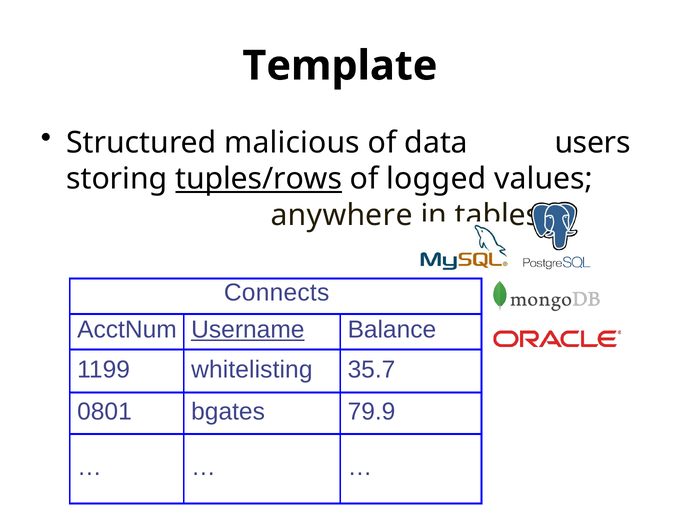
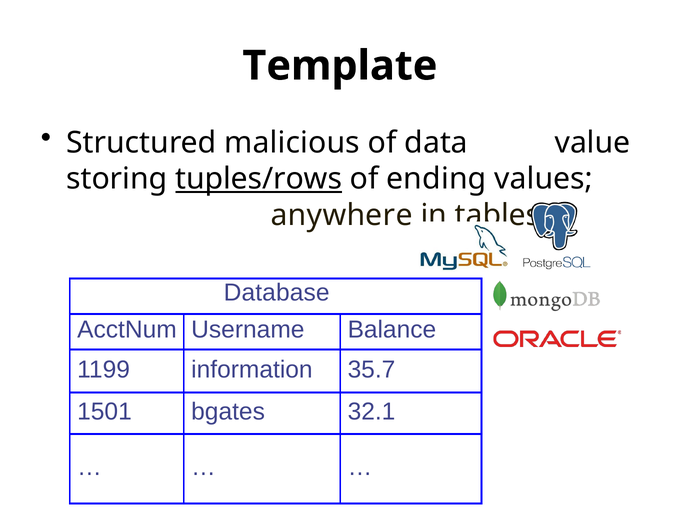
users: users -> value
logged: logged -> ending
Connects: Connects -> Database
Username underline: present -> none
whitelisting: whitelisting -> information
0801: 0801 -> 1501
79.9: 79.9 -> 32.1
